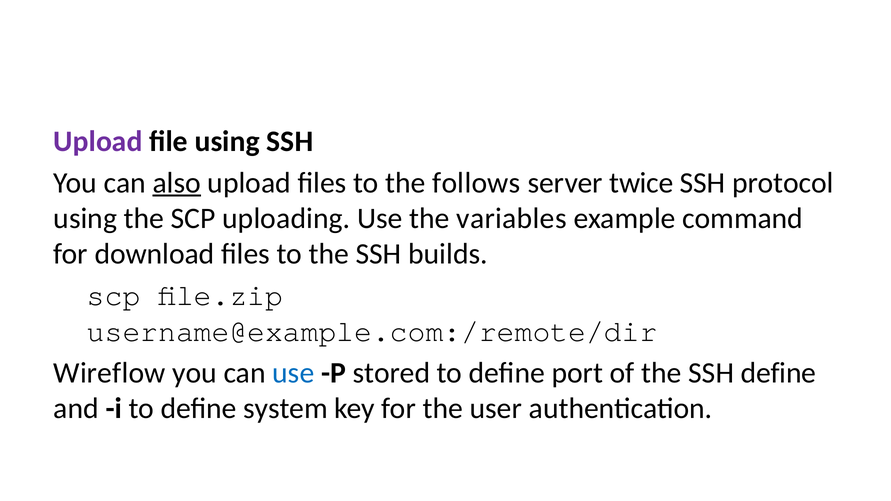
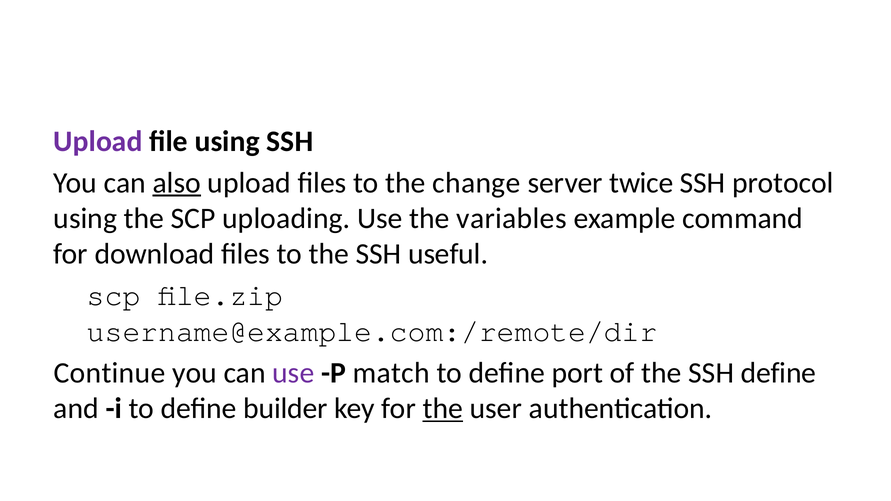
follows: follows -> change
builds: builds -> useful
Wireflow: Wireflow -> Continue
use at (293, 373) colour: blue -> purple
stored: stored -> match
system: system -> builder
the at (443, 409) underline: none -> present
